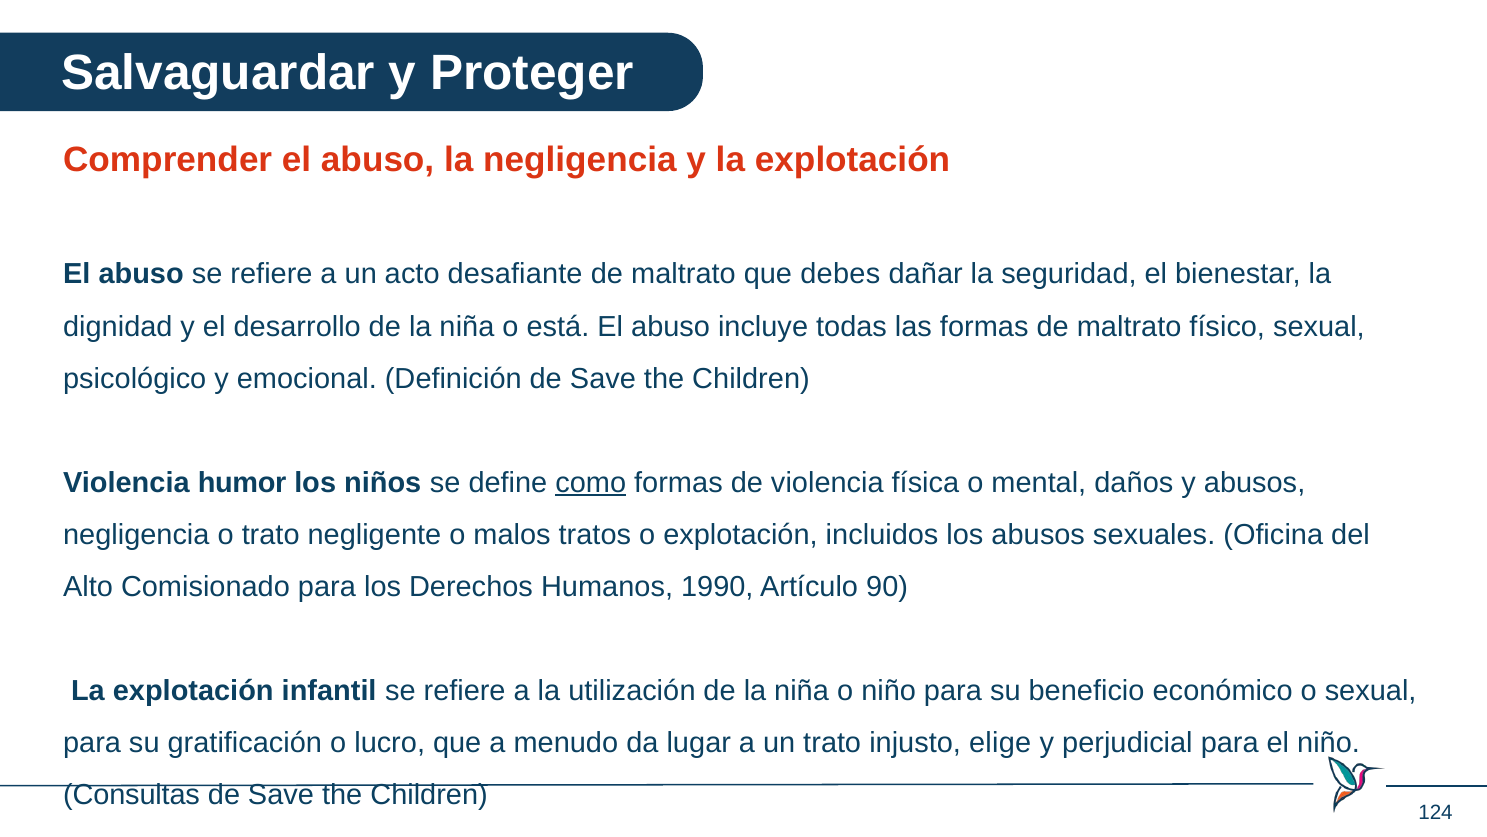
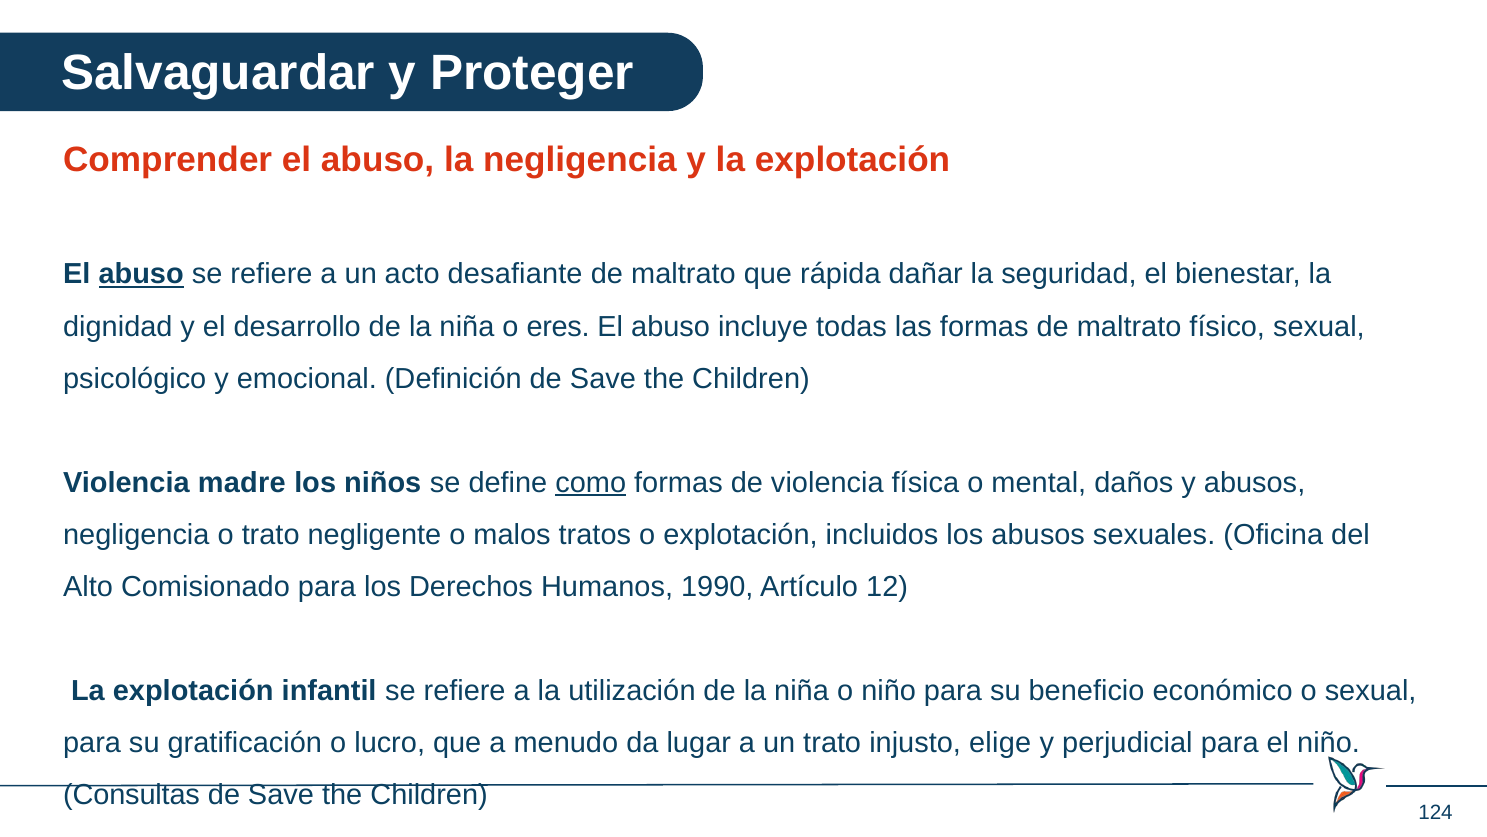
abuso at (141, 274) underline: none -> present
debes: debes -> rápida
está: está -> eres
humor: humor -> madre
90: 90 -> 12
